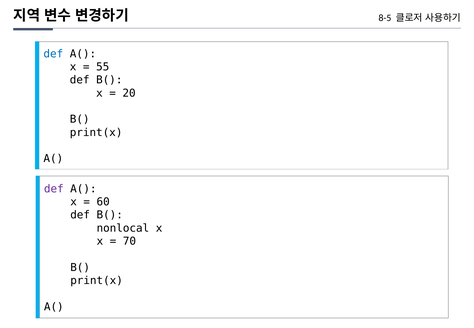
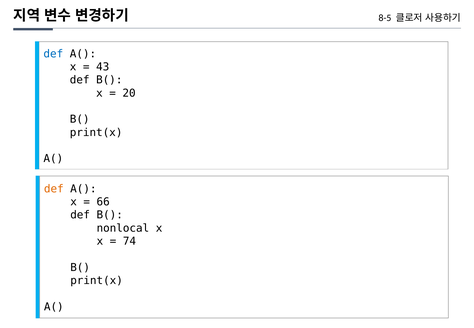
55: 55 -> 43
def at (54, 189) colour: purple -> orange
60: 60 -> 66
70: 70 -> 74
